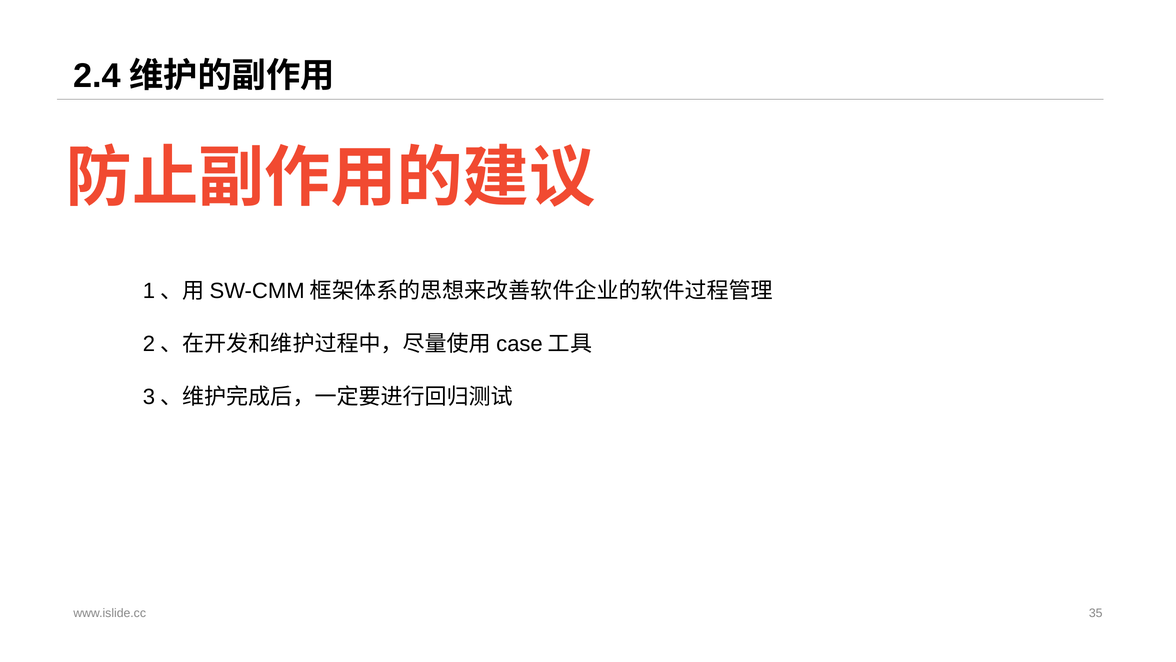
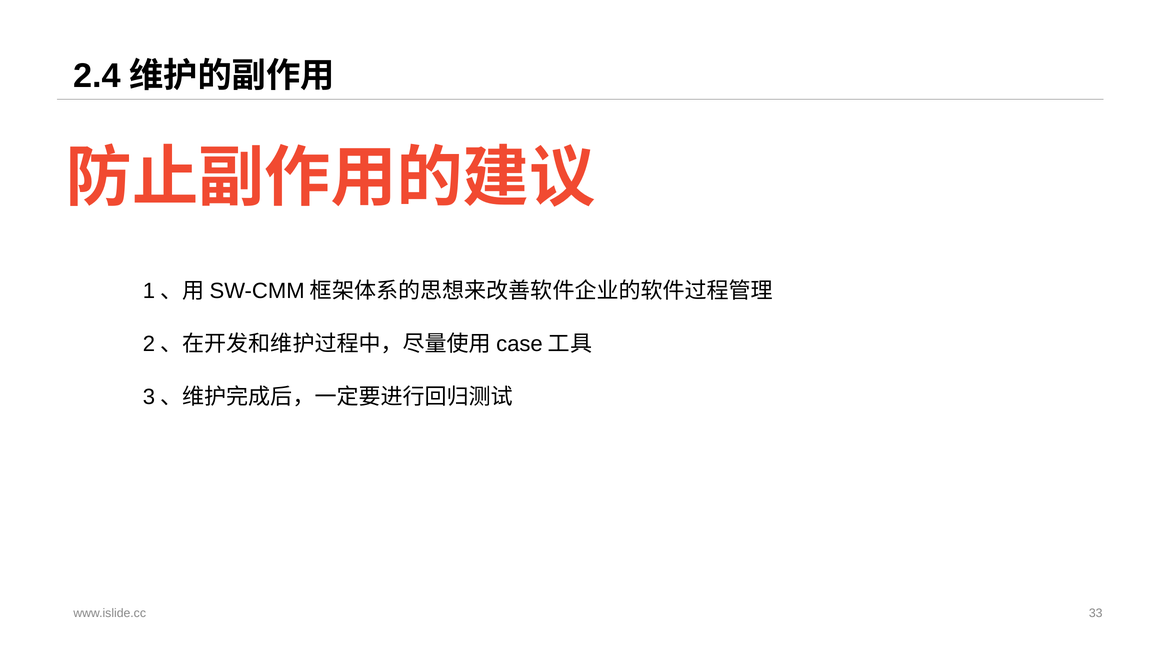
35: 35 -> 33
